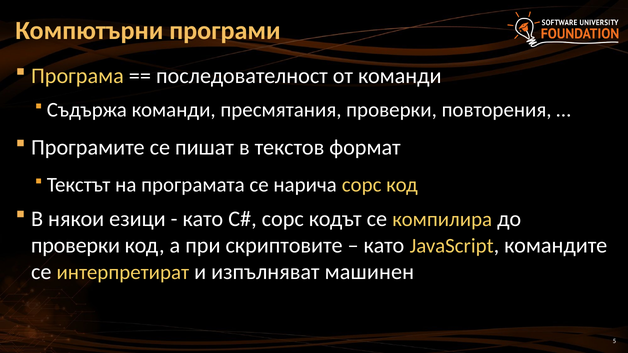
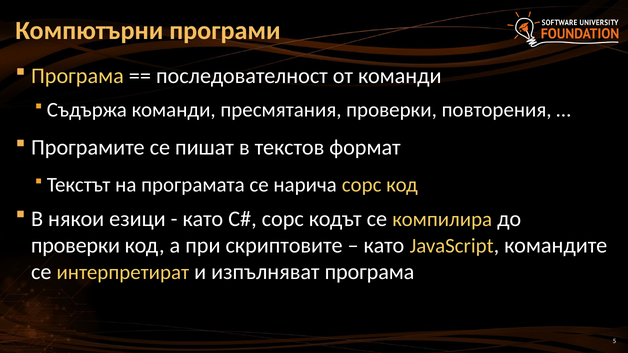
изпълняват машинен: машинен -> програма
